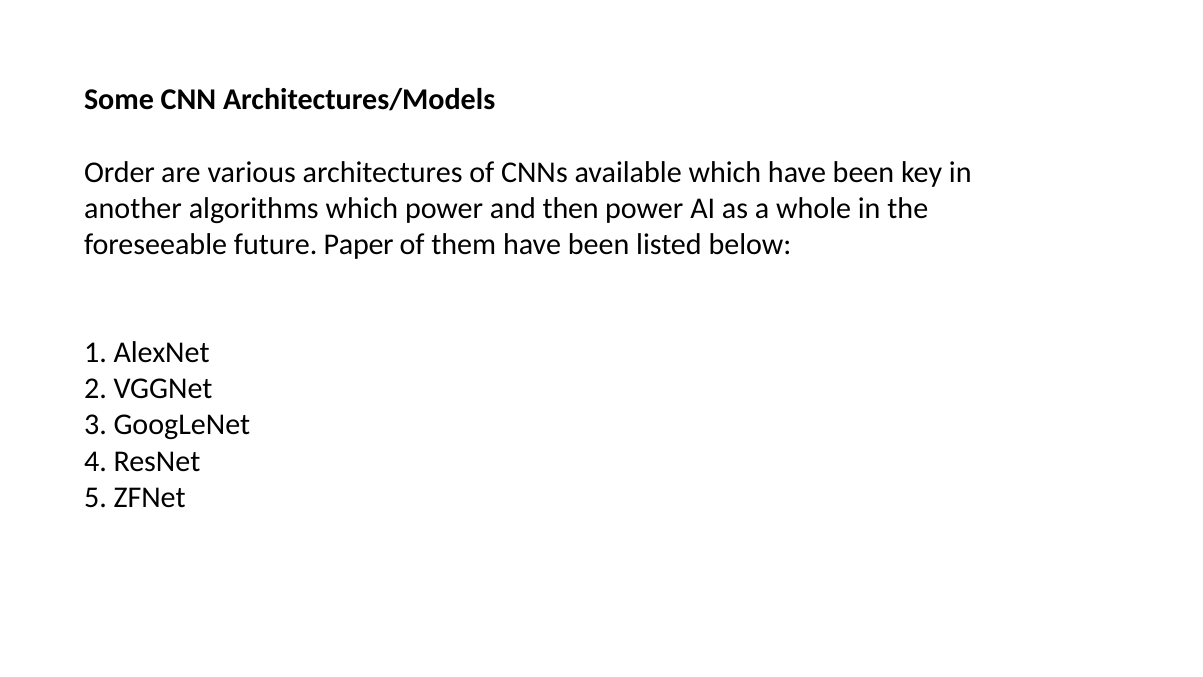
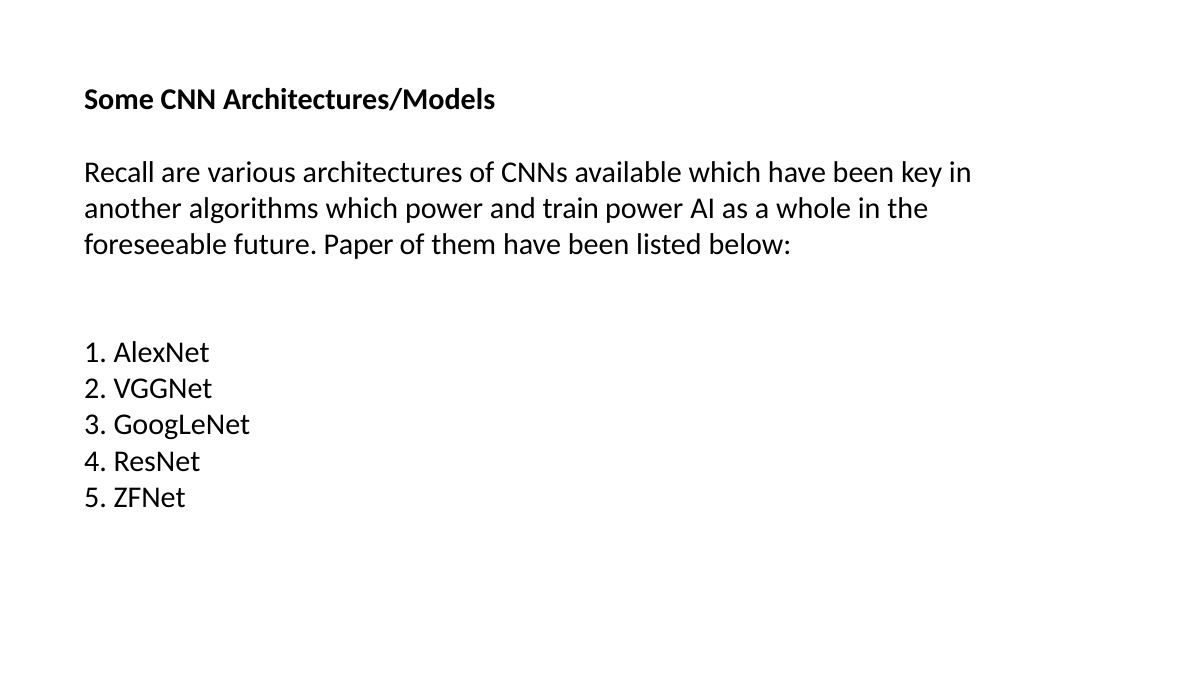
Order: Order -> Recall
then: then -> train
